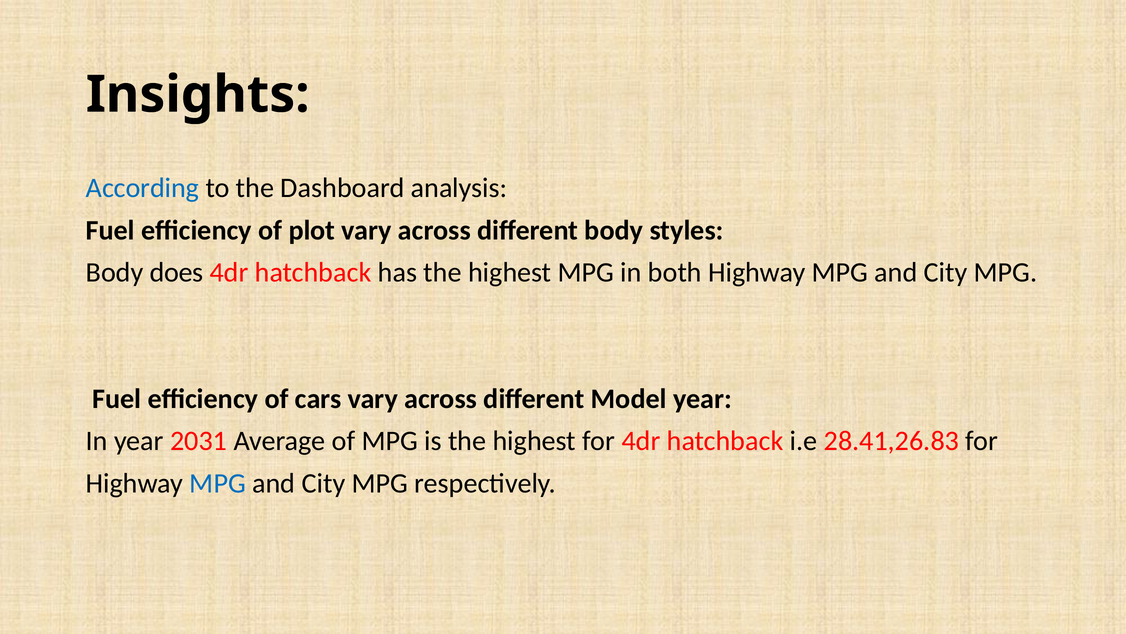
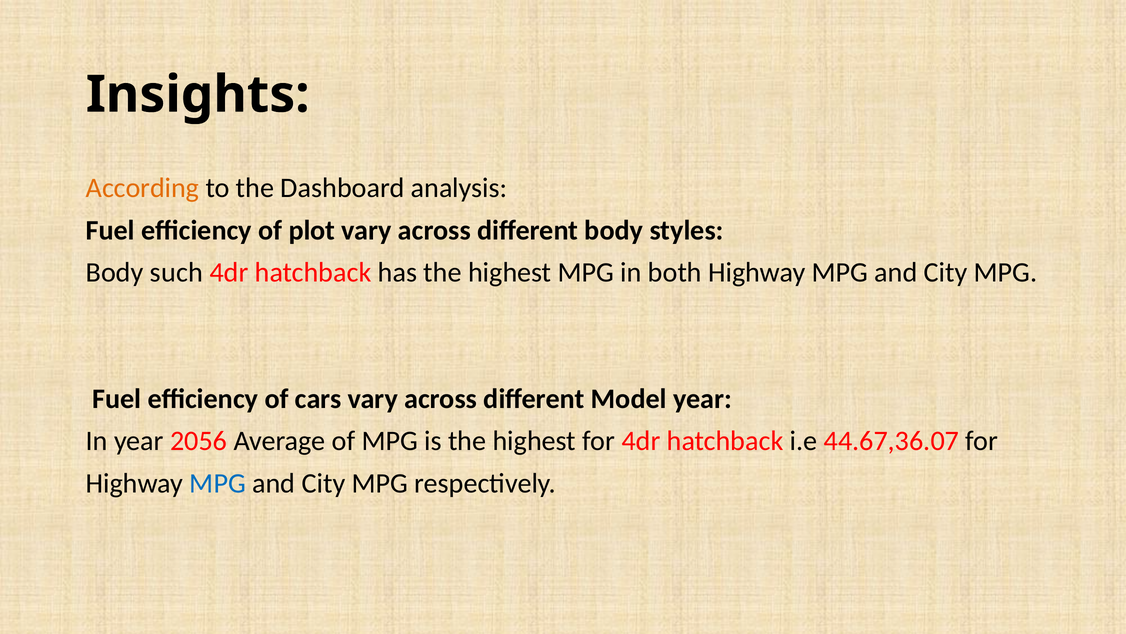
According colour: blue -> orange
does: does -> such
2031: 2031 -> 2056
28.41,26.83: 28.41,26.83 -> 44.67,36.07
